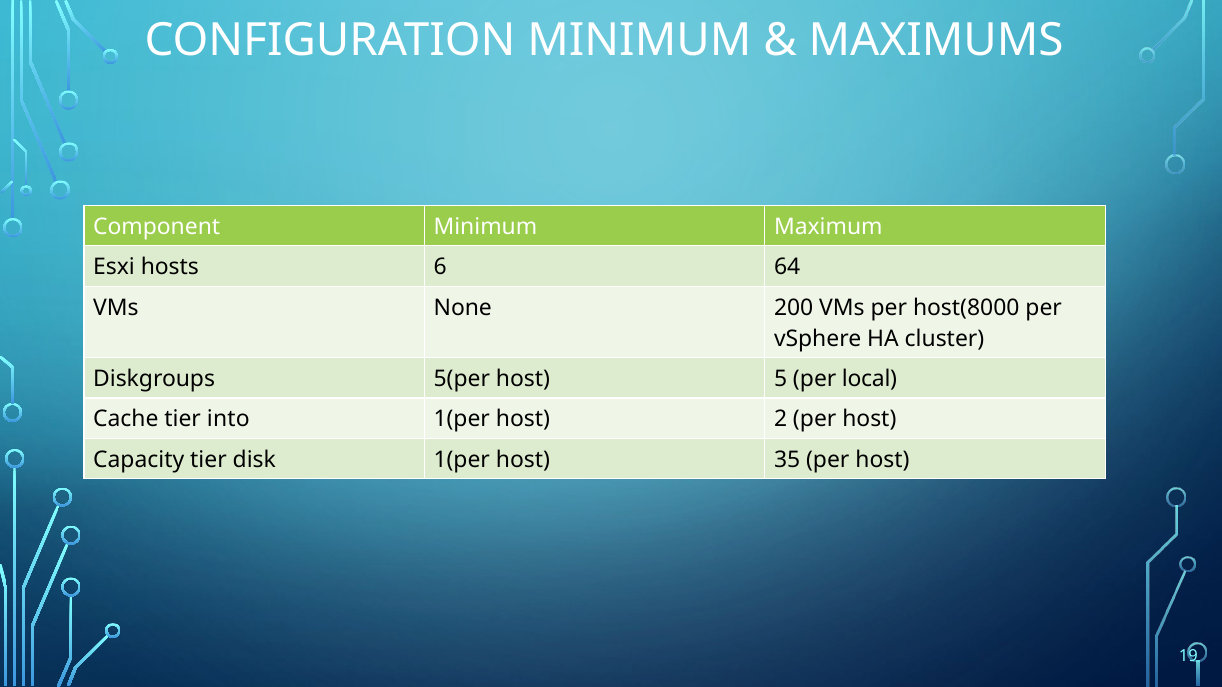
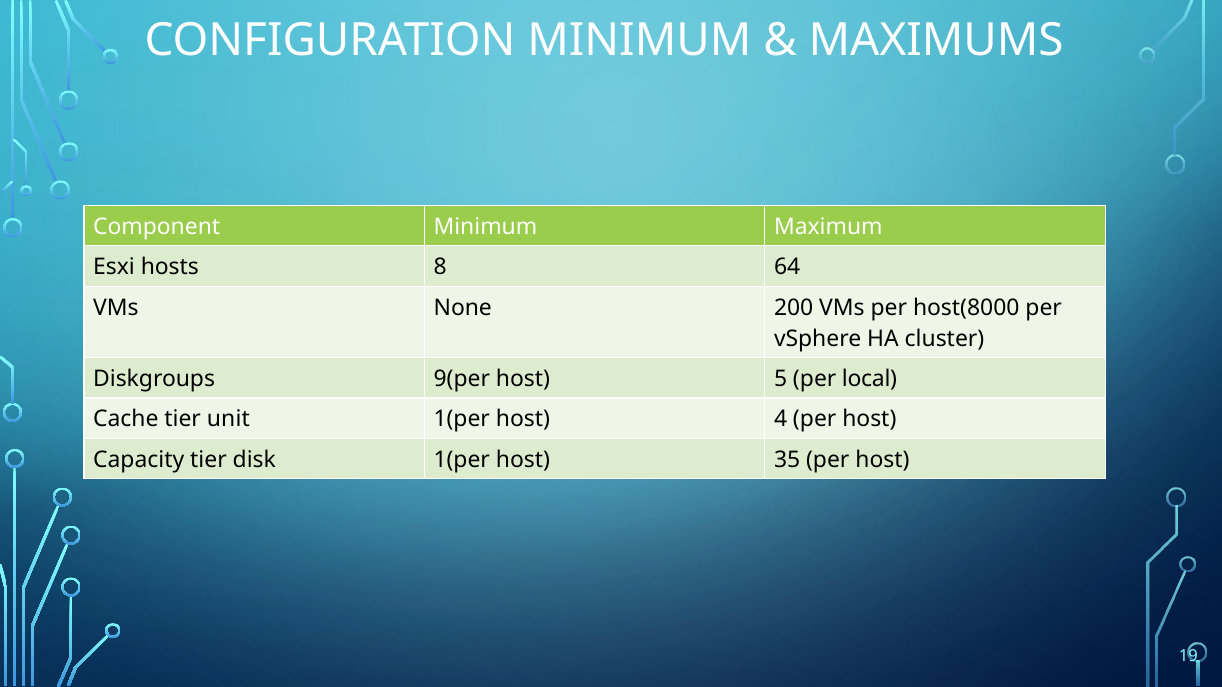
6: 6 -> 8
5(per: 5(per -> 9(per
into: into -> unit
2: 2 -> 4
